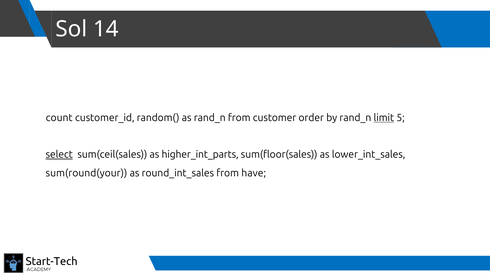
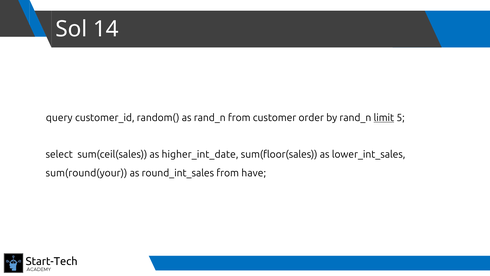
count: count -> query
select underline: present -> none
higher_int_parts: higher_int_parts -> higher_int_date
